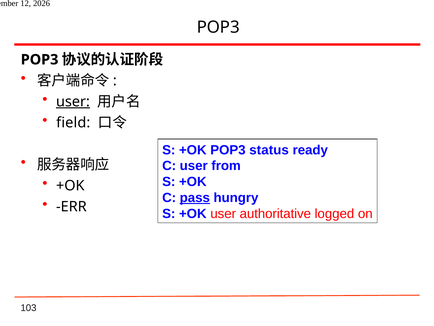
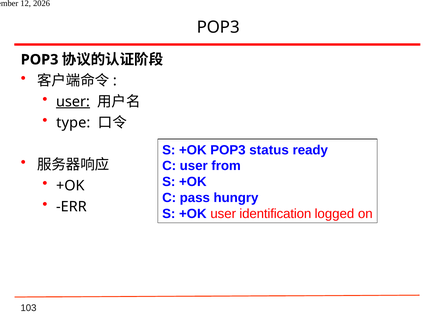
field: field -> type
pass underline: present -> none
authoritative: authoritative -> identification
